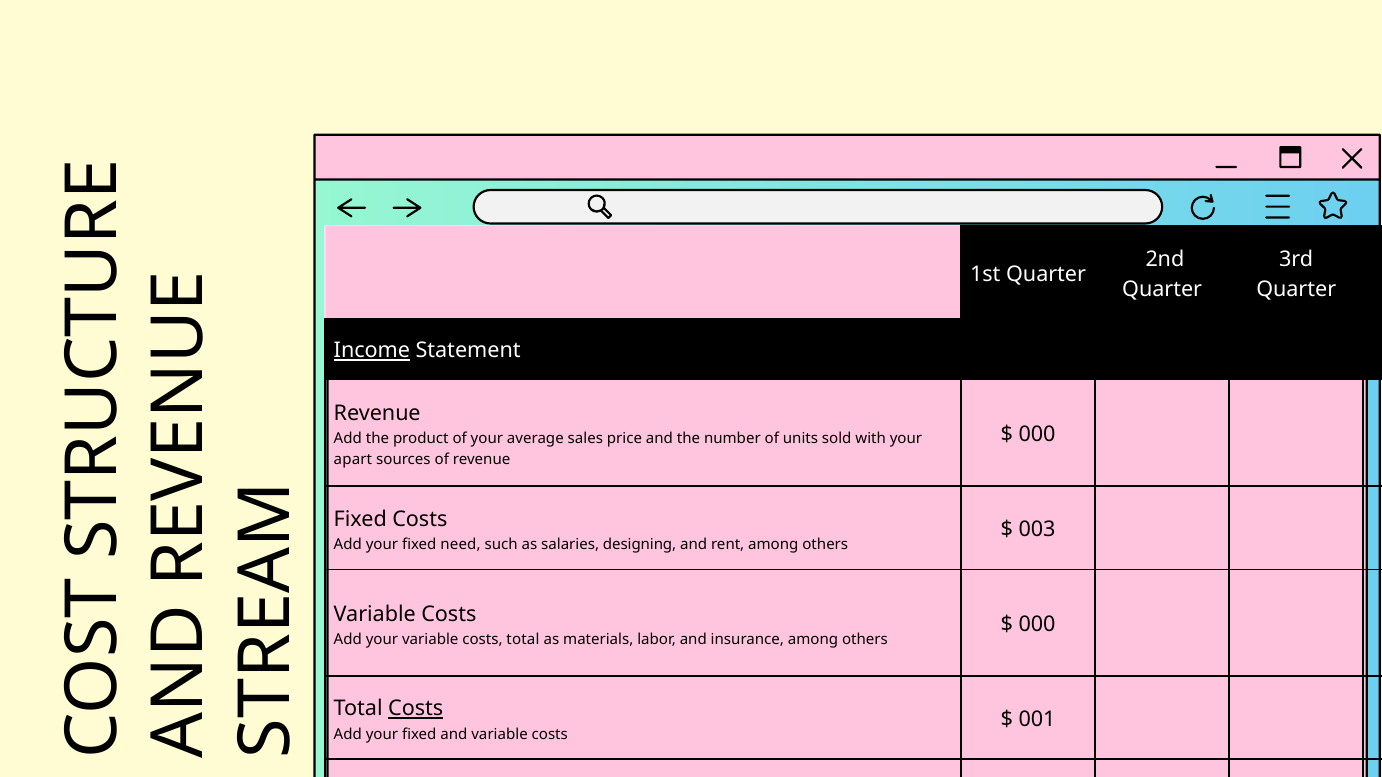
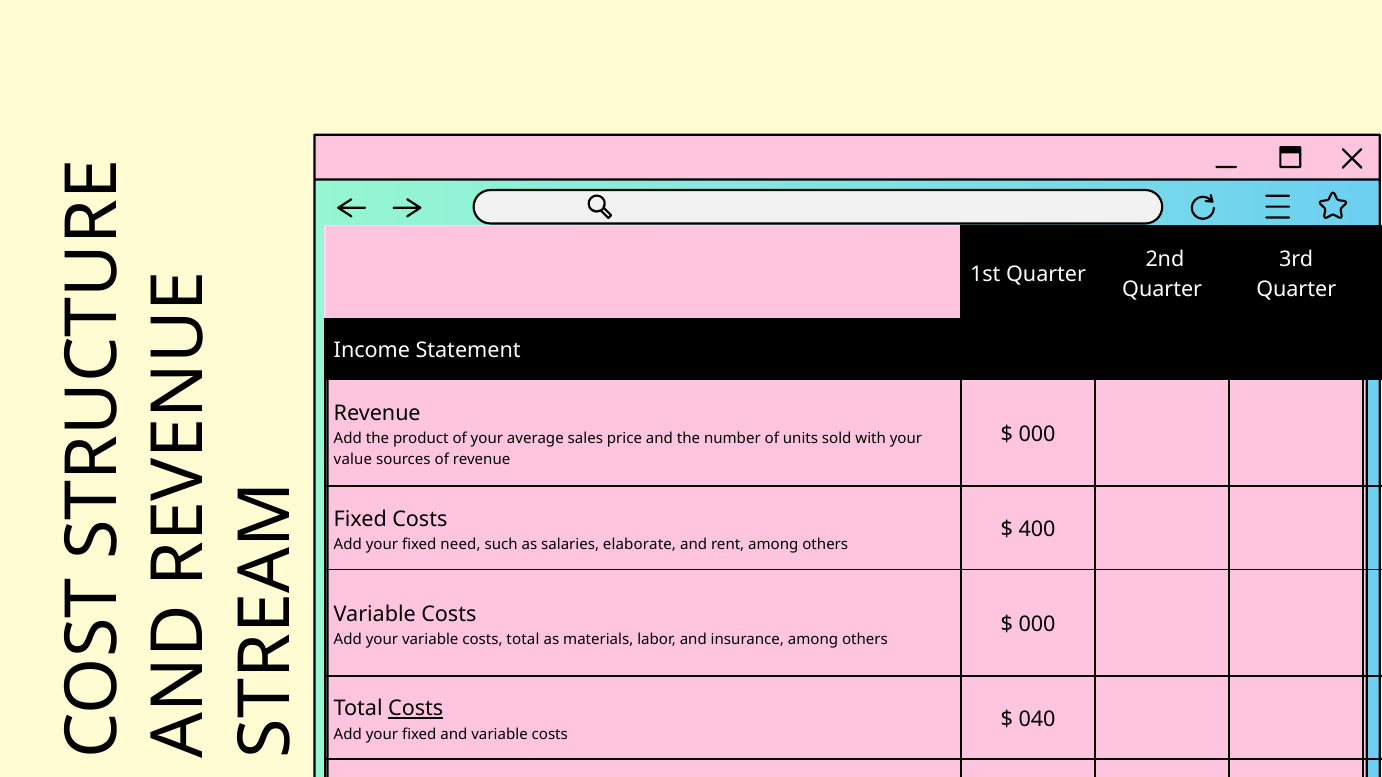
Income underline: present -> none
apart: apart -> value
003: 003 -> 400
designing: designing -> elaborate
001: 001 -> 040
